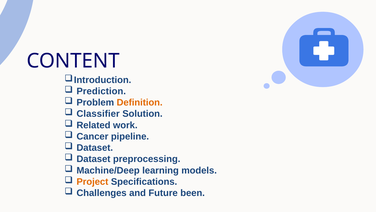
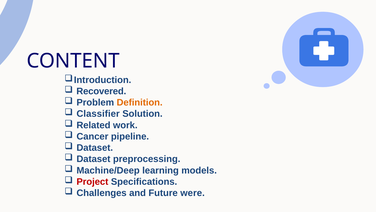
Prediction: Prediction -> Recovered
Project colour: orange -> red
been: been -> were
